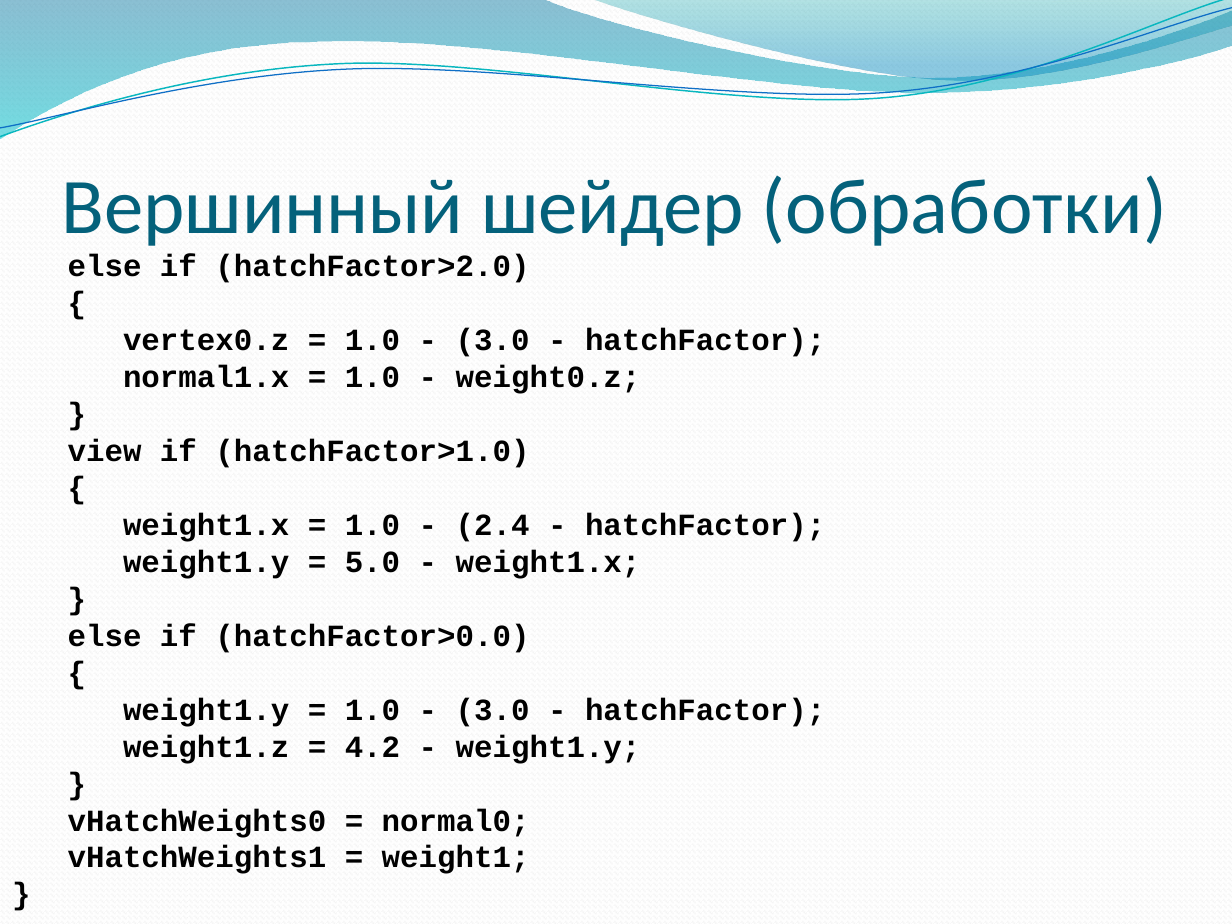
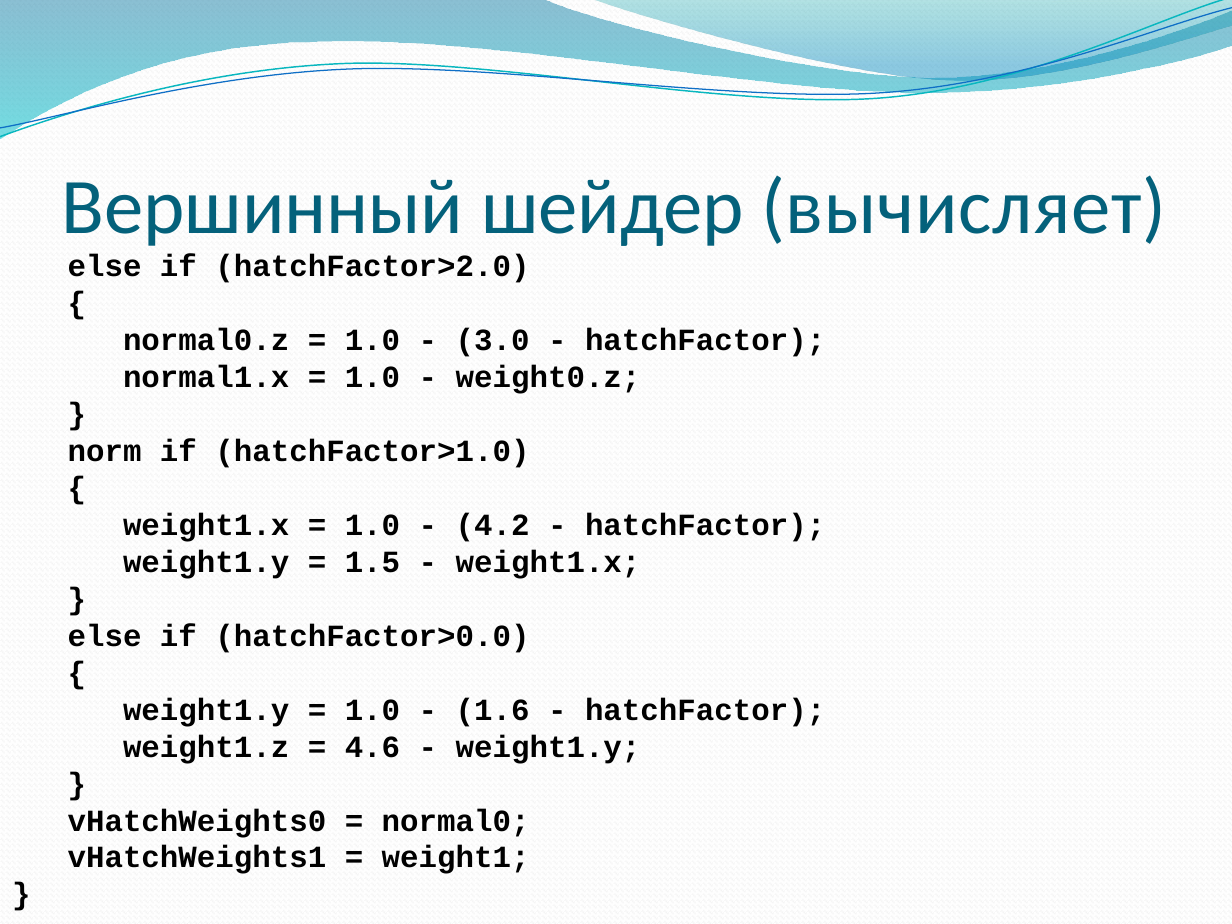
обработки: обработки -> вычисляет
vertex0.z: vertex0.z -> normal0.z
view: view -> norm
2.4: 2.4 -> 4.2
5.0: 5.0 -> 1.5
3.0 at (493, 710): 3.0 -> 1.6
4.2: 4.2 -> 4.6
